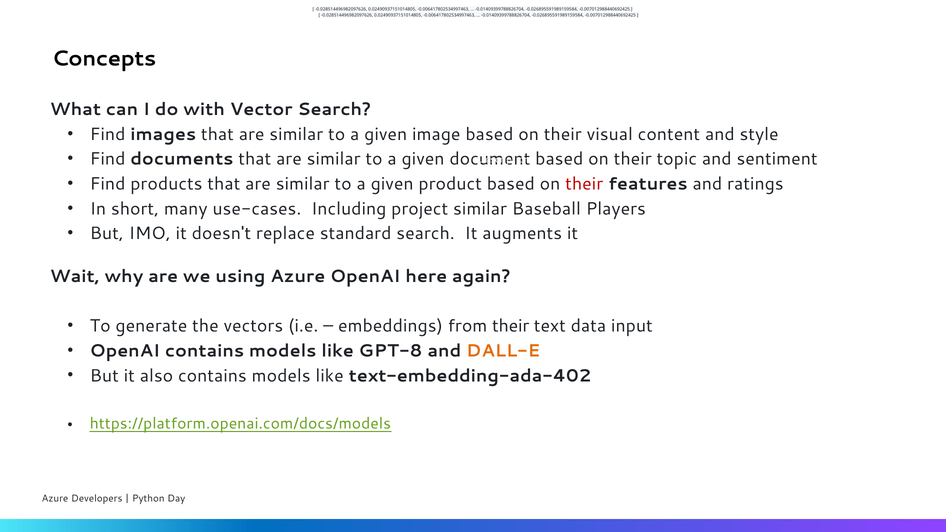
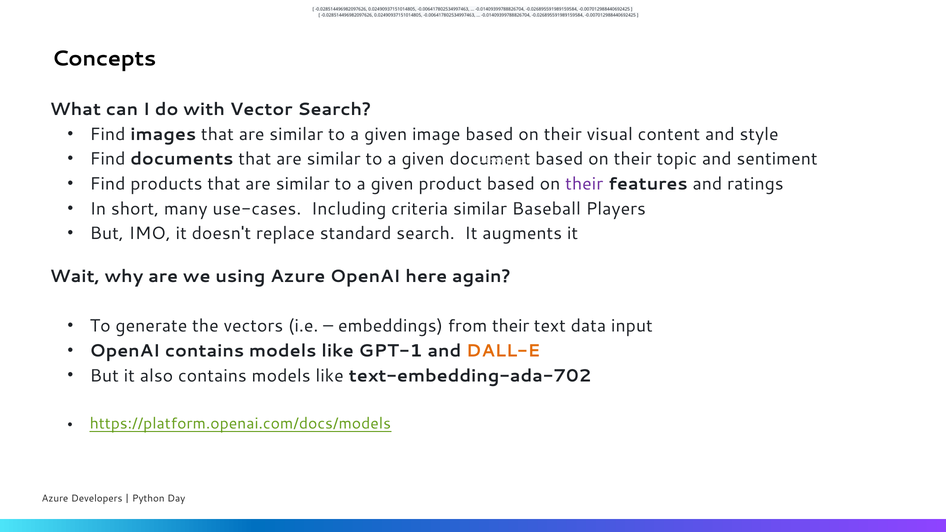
their at (584, 184) colour: red -> purple
project: project -> criteria
GPT-8: GPT-8 -> GPT-1
text-embedding-ada-402: text-embedding-ada-402 -> text-embedding-ada-702
